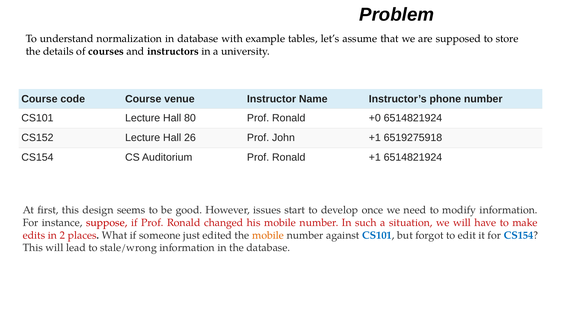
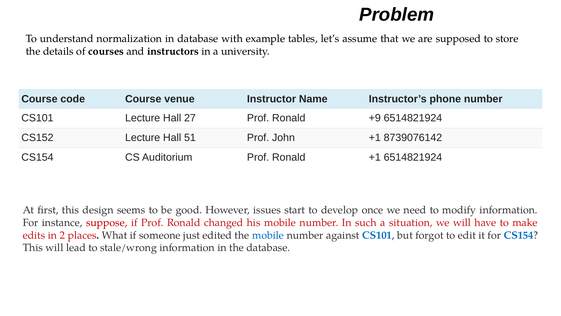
80: 80 -> 27
+0: +0 -> +9
26: 26 -> 51
6519275918: 6519275918 -> 8739076142
mobile at (268, 235) colour: orange -> blue
